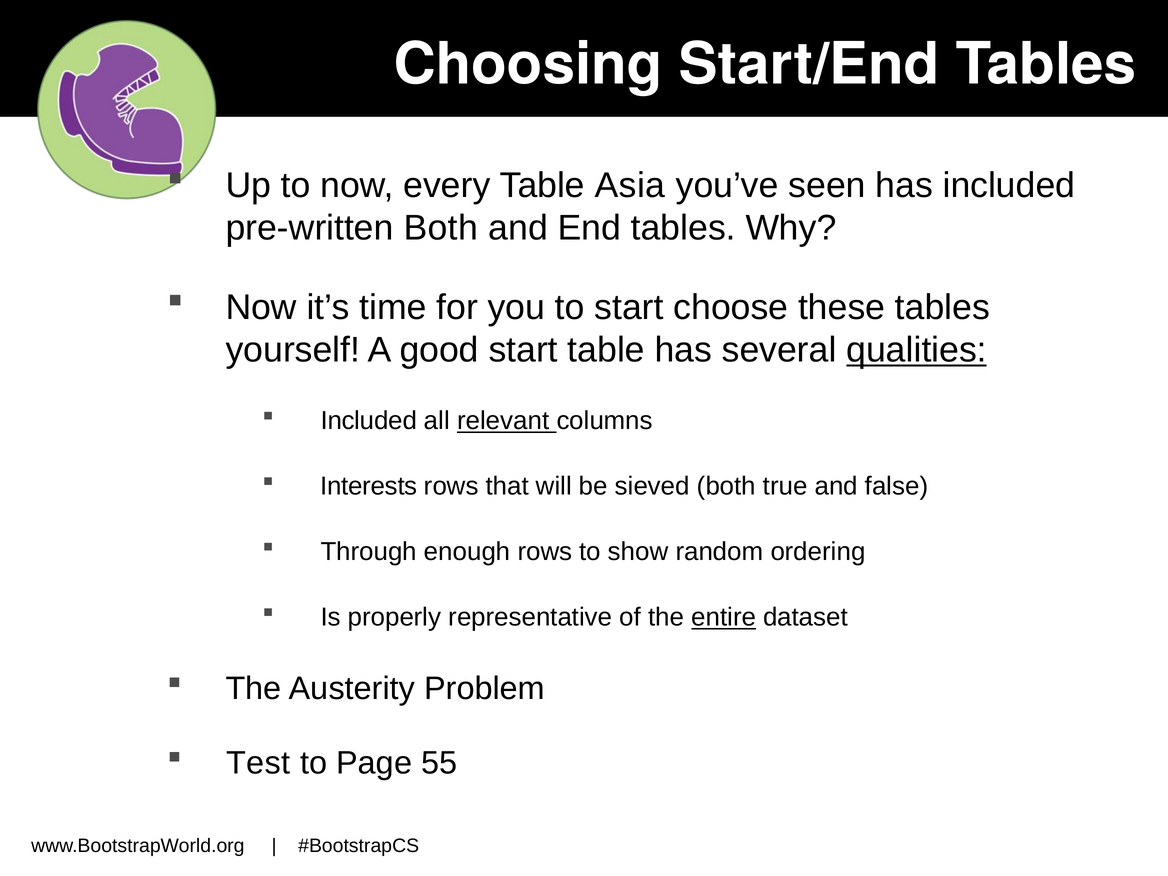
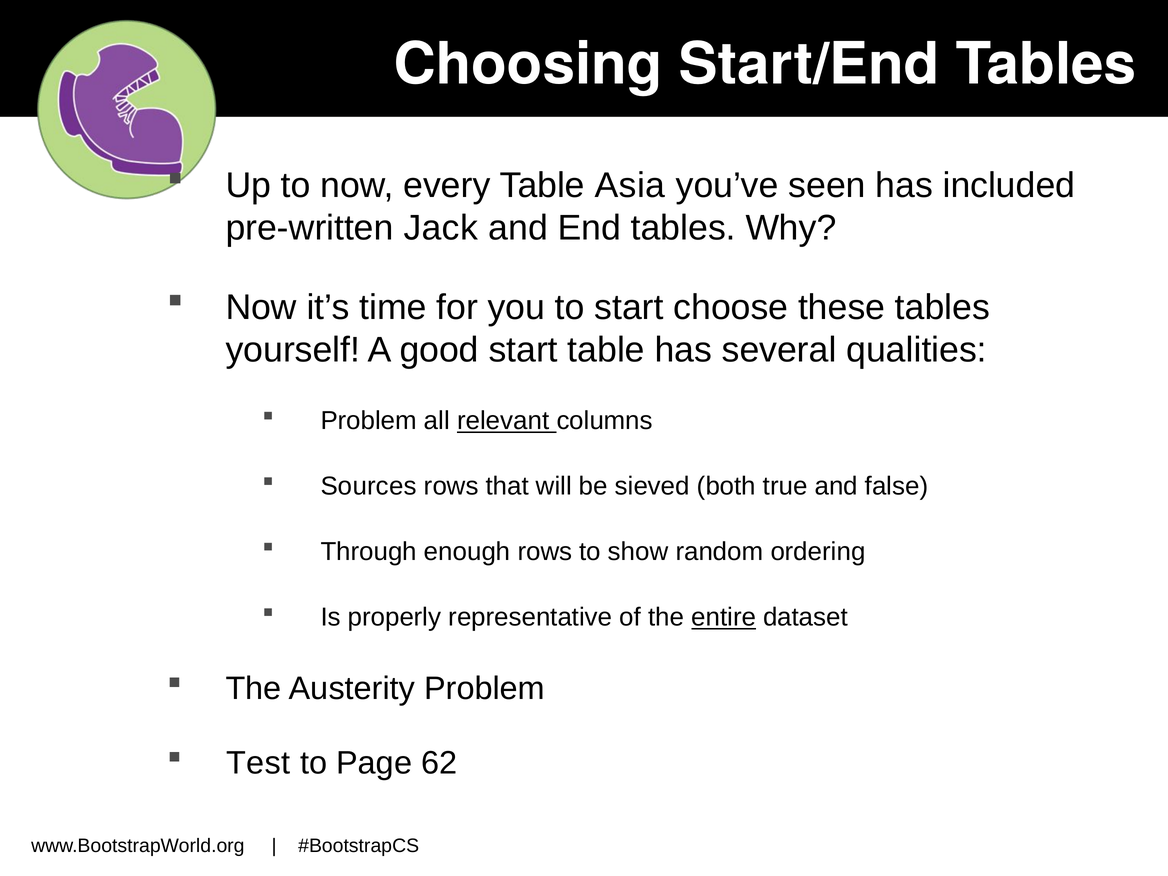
pre-written Both: Both -> Jack
qualities underline: present -> none
Included at (369, 421): Included -> Problem
Interests: Interests -> Sources
55: 55 -> 62
